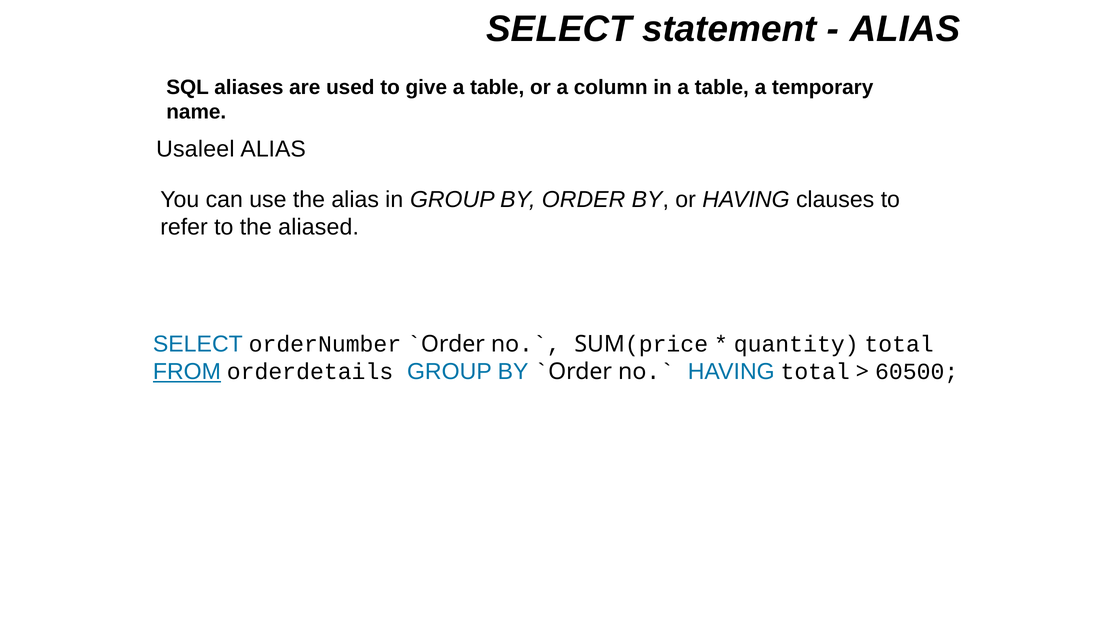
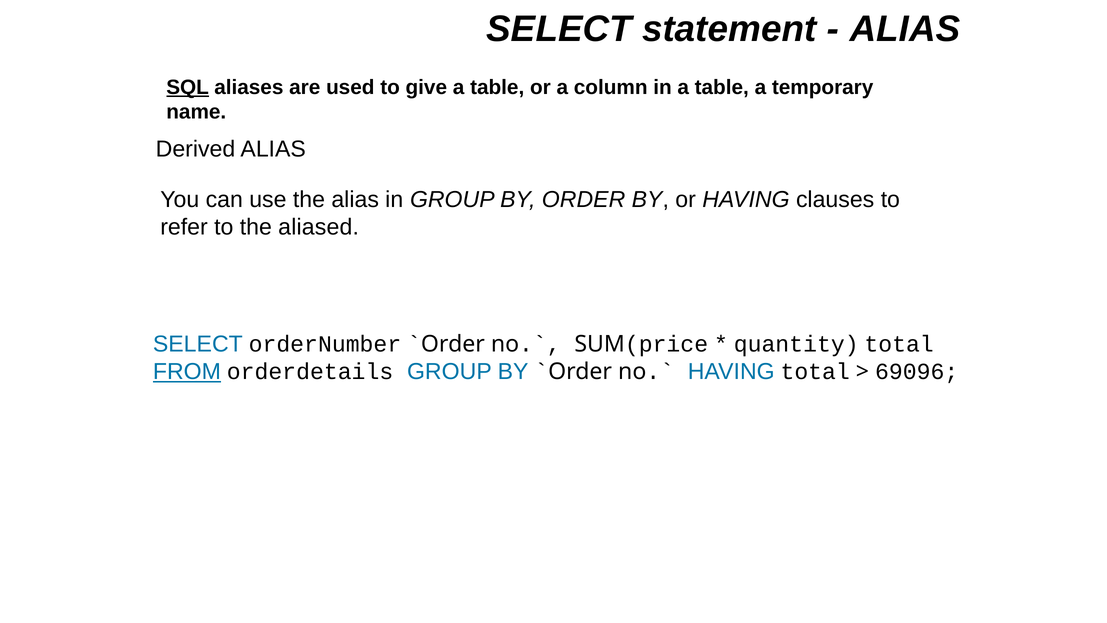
SQL underline: none -> present
Usaleel: Usaleel -> Derived
60500: 60500 -> 69096
